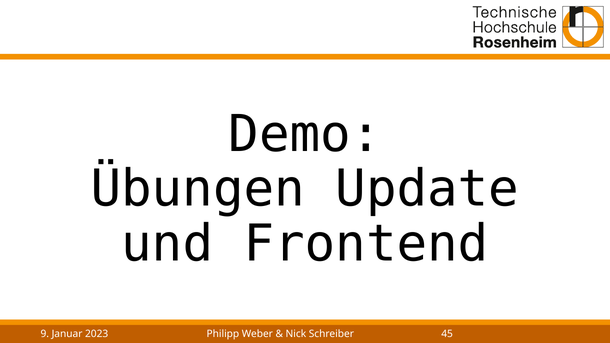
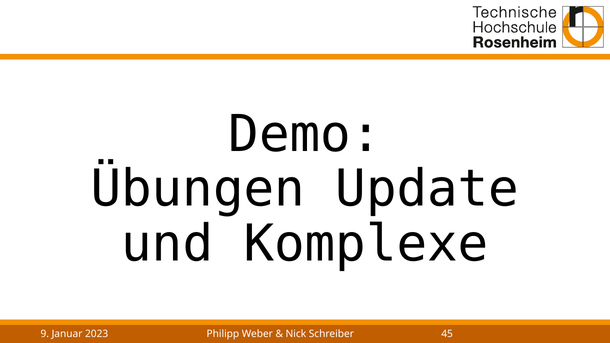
Frontend: Frontend -> Komplexe
